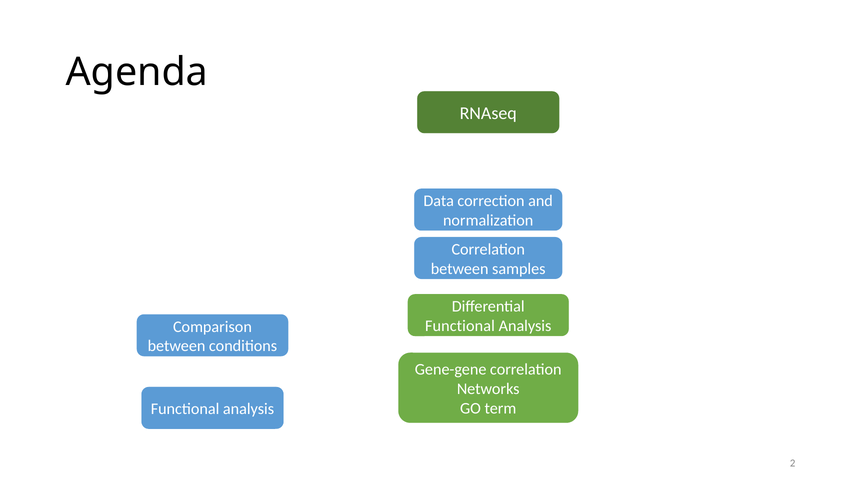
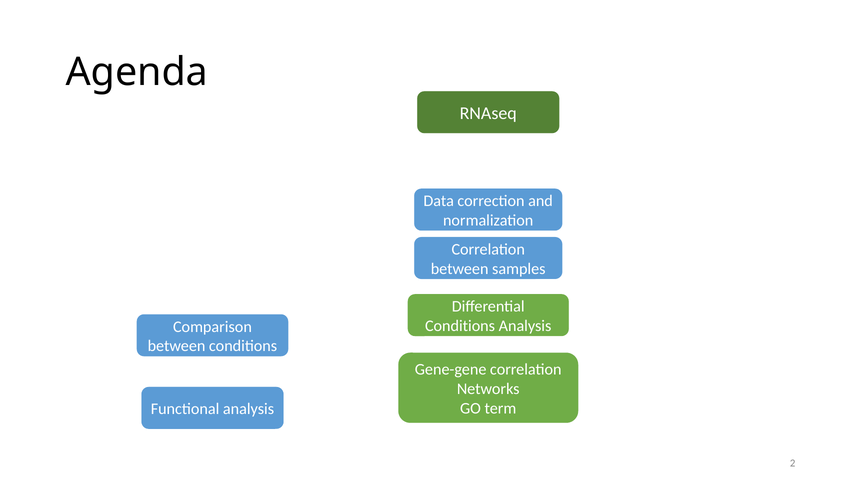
Functional at (460, 325): Functional -> Conditions
